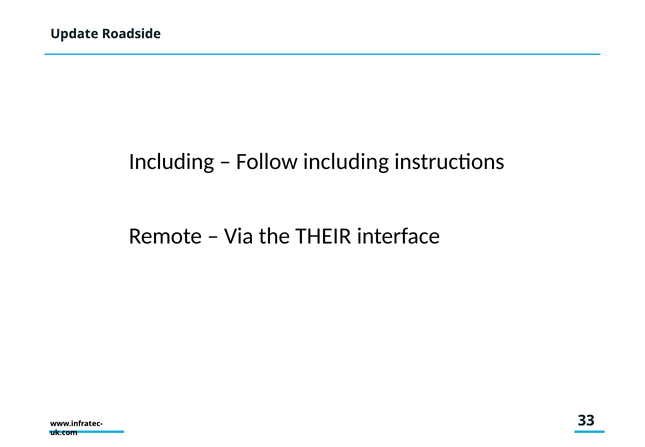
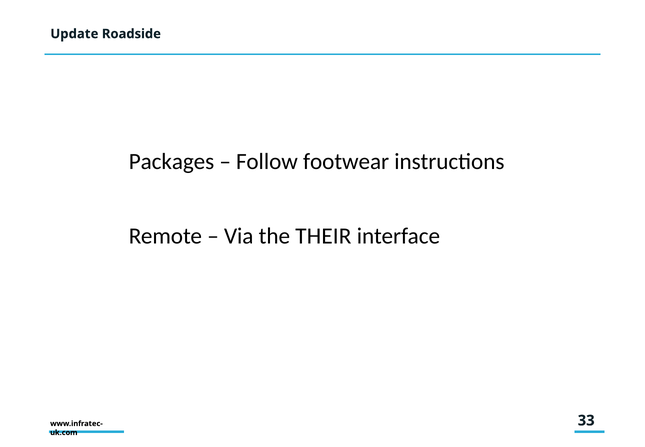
Including at (172, 162): Including -> Packages
Follow including: including -> footwear
